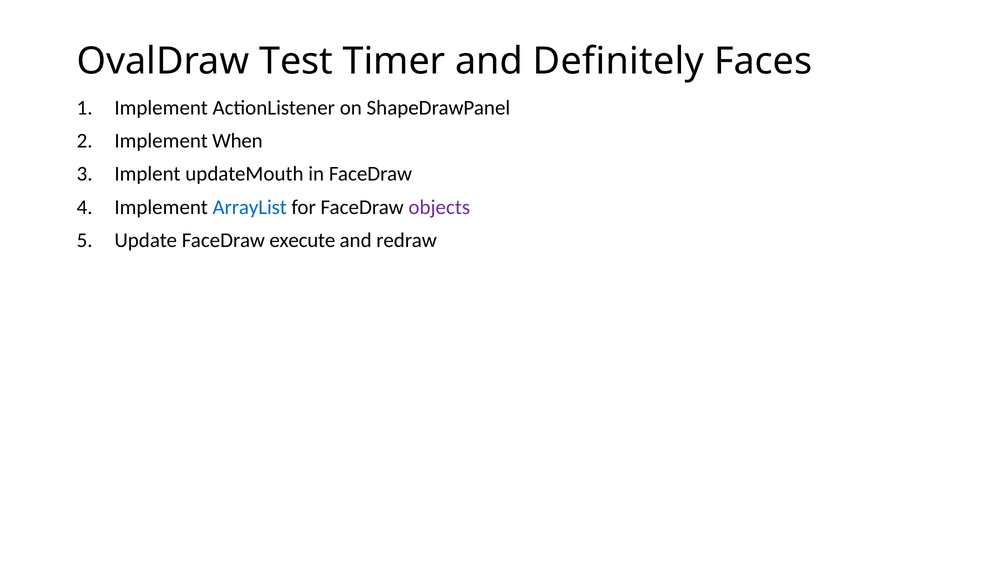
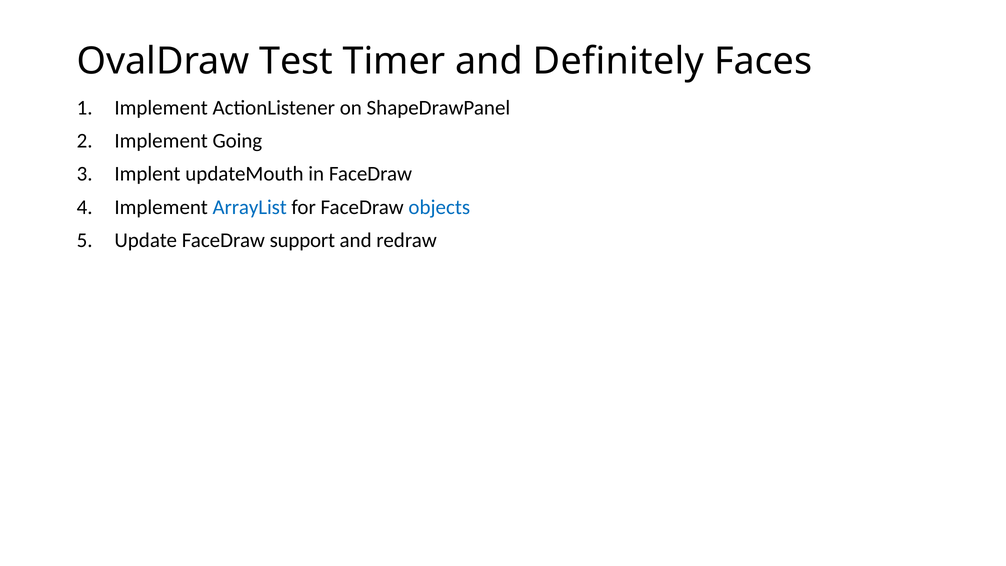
When: When -> Going
objects colour: purple -> blue
execute: execute -> support
